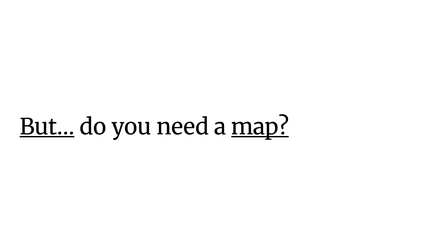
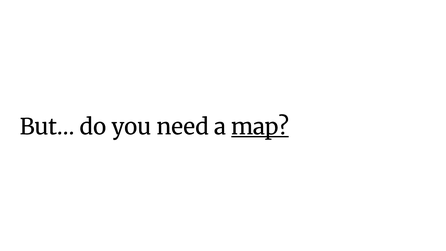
But… underline: present -> none
